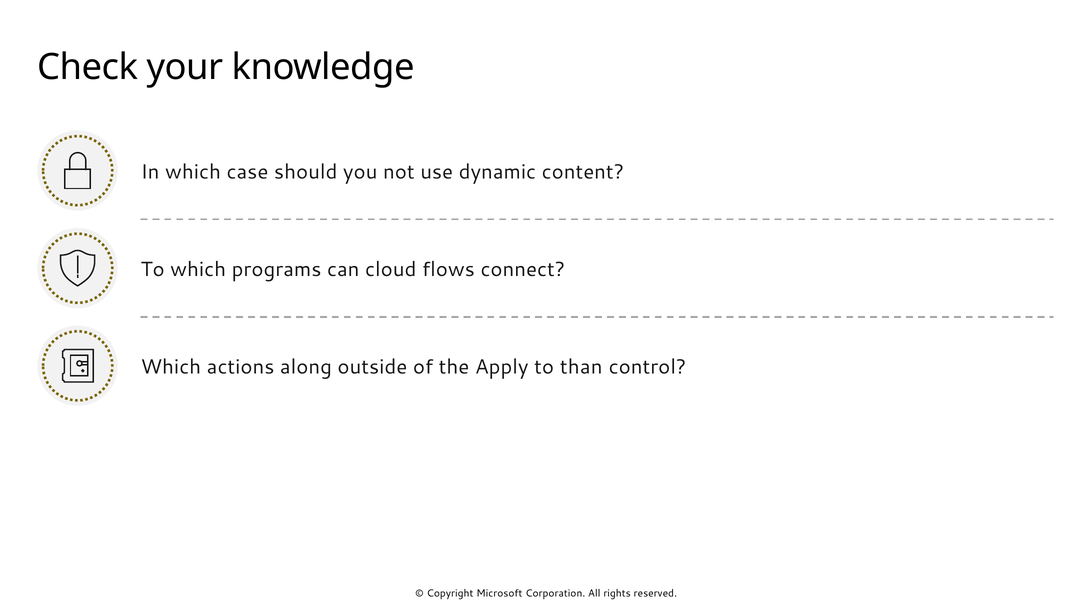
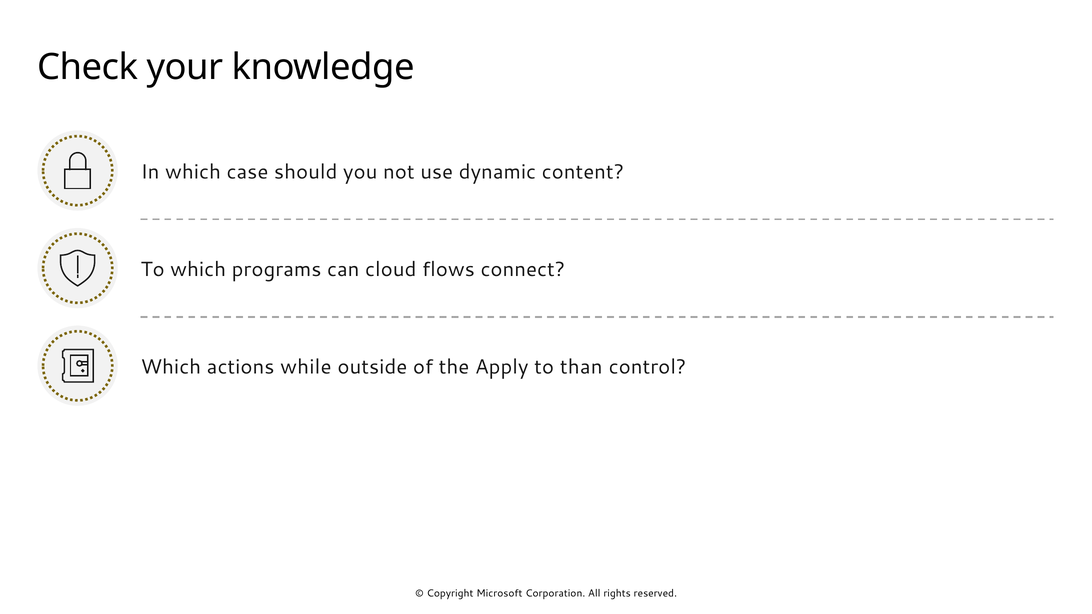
along: along -> while
